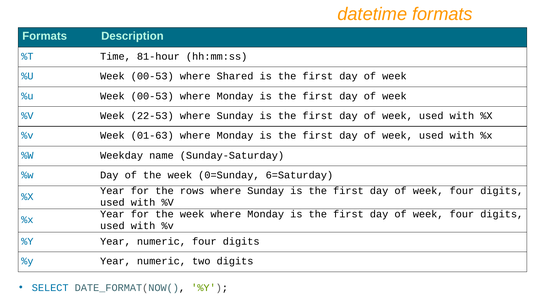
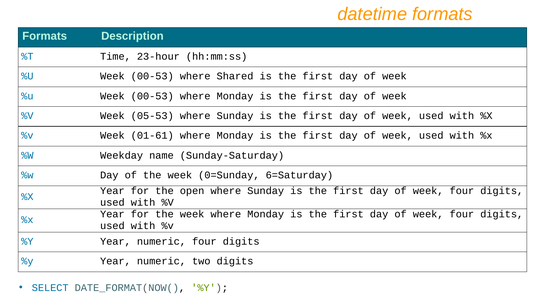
81-hour: 81-hour -> 23-hour
22-53: 22-53 -> 05-53
01-63: 01-63 -> 01-61
rows: rows -> open
